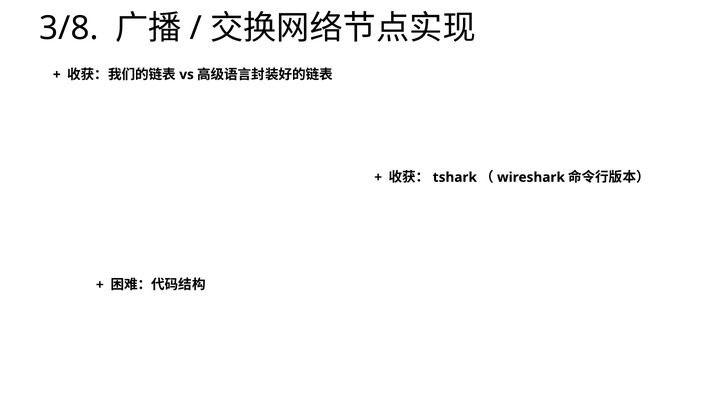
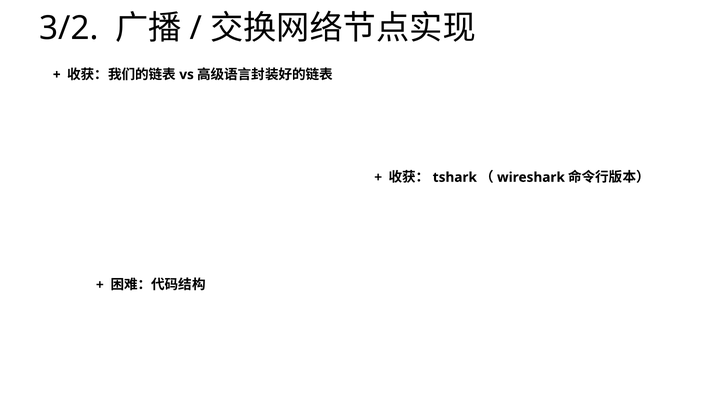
3/8: 3/8 -> 3/2
